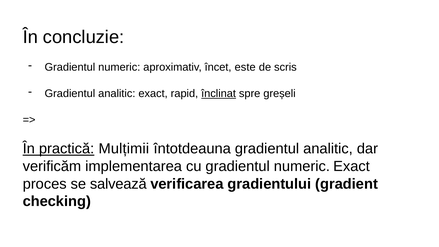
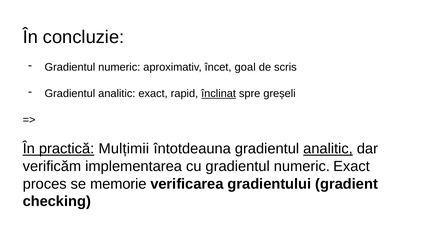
este: este -> goal
analitic at (328, 149) underline: none -> present
salvează: salvează -> memorie
